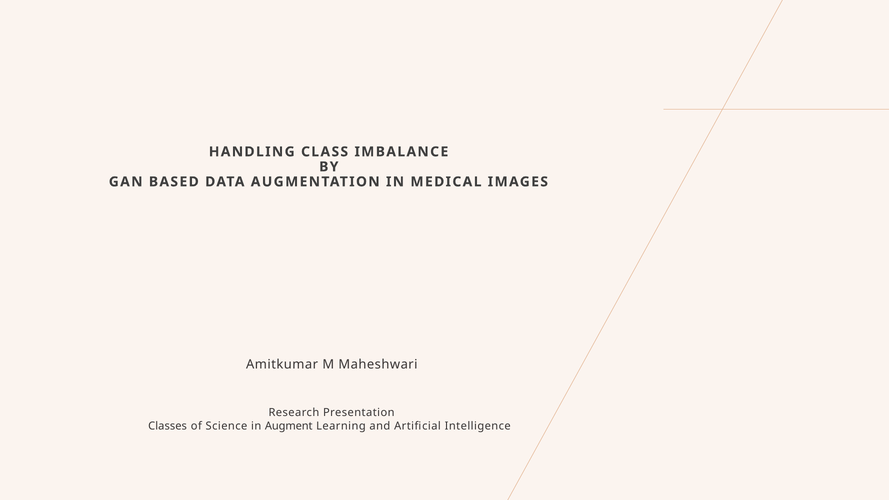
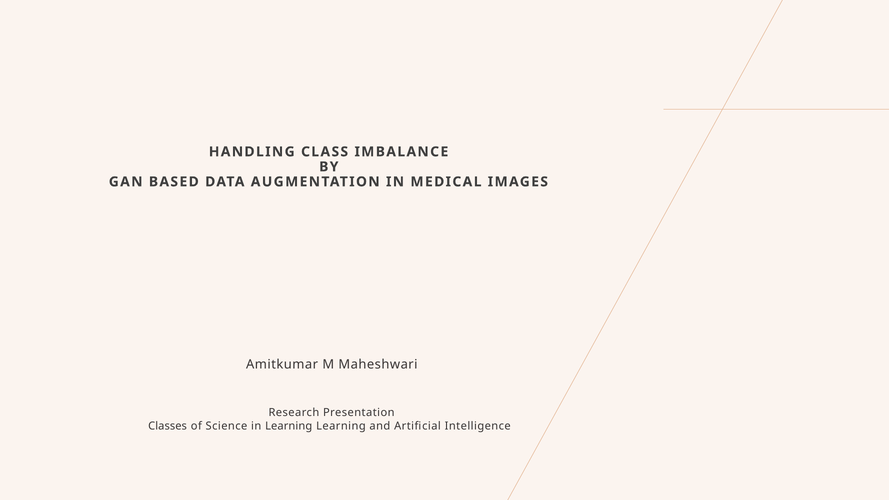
in Augment: Augment -> Learning
